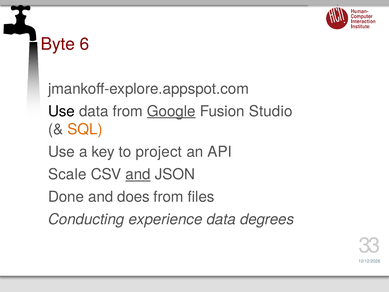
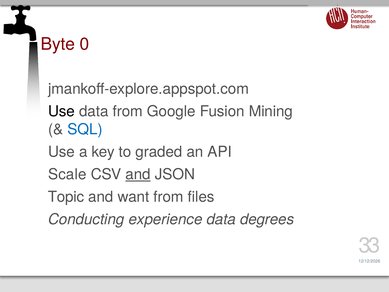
6: 6 -> 0
Google underline: present -> none
Studio: Studio -> Mining
SQL colour: orange -> blue
project: project -> graded
Done: Done -> Topic
does: does -> want
